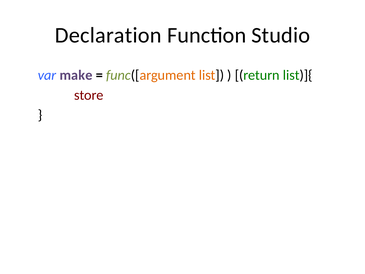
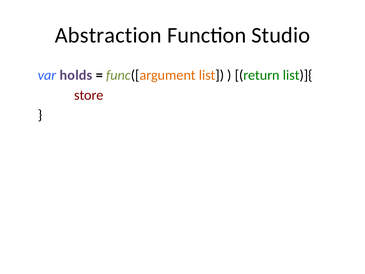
Declaration: Declaration -> Abstraction
make: make -> holds
